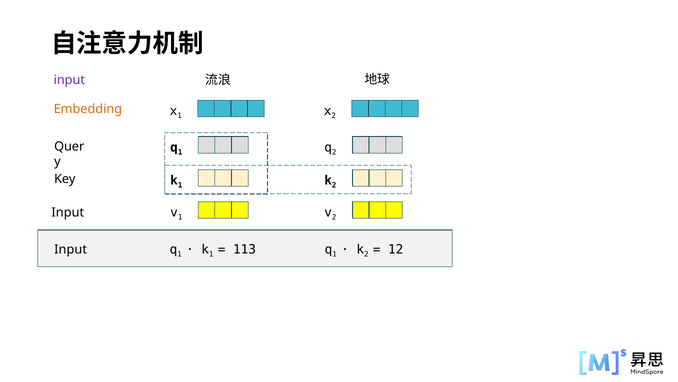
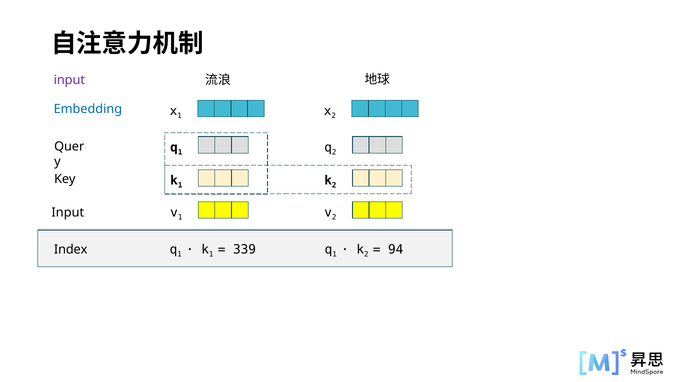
Embedding colour: orange -> blue
Input at (71, 249): Input -> Index
113: 113 -> 339
12: 12 -> 94
